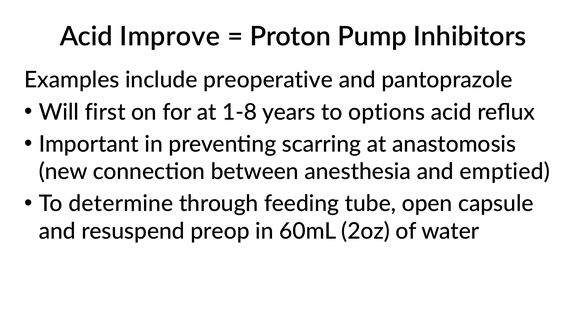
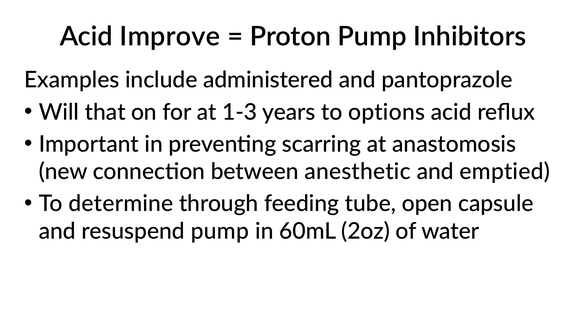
preoperative: preoperative -> administered
first: first -> that
1-8: 1-8 -> 1-3
anesthesia: anesthesia -> anesthetic
resuspend preop: preop -> pump
